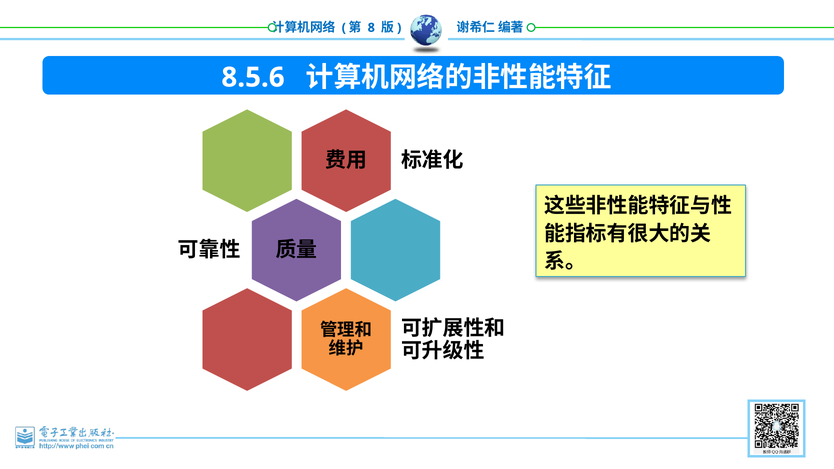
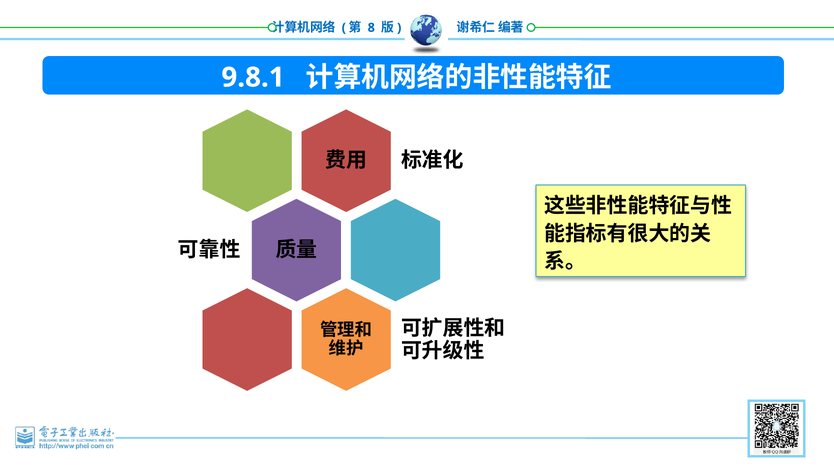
8.5.6: 8.5.6 -> 9.8.1
